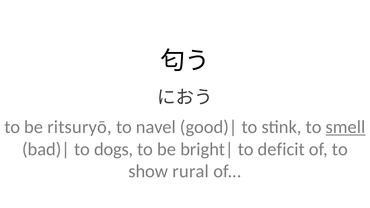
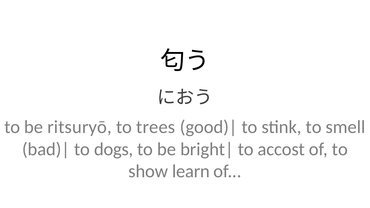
navel: navel -> trees
smell underline: present -> none
deficit: deficit -> accost
rural: rural -> learn
